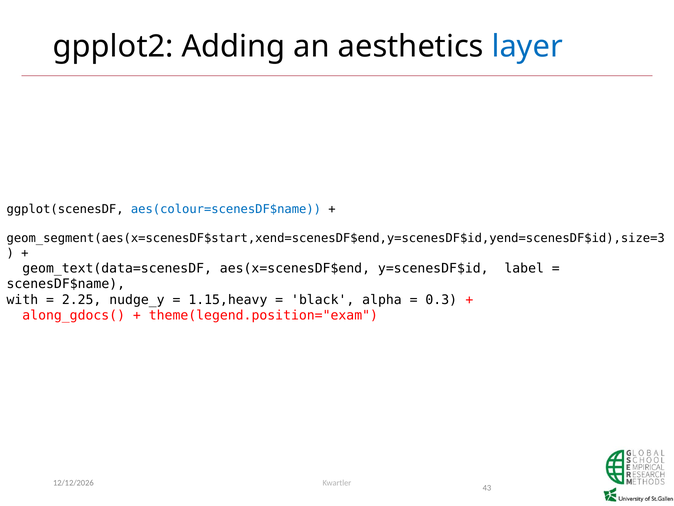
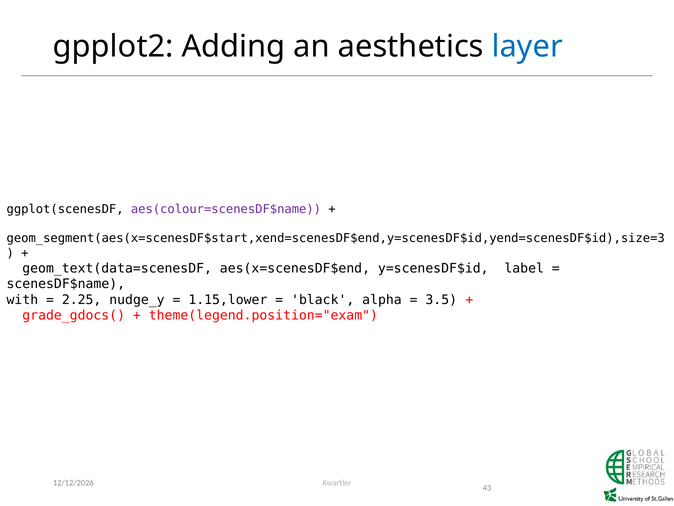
aes(colour=scenesDF$name colour: blue -> purple
1.15,heavy: 1.15,heavy -> 1.15,lower
0.3: 0.3 -> 3.5
along_gdocs(: along_gdocs( -> grade_gdocs(
